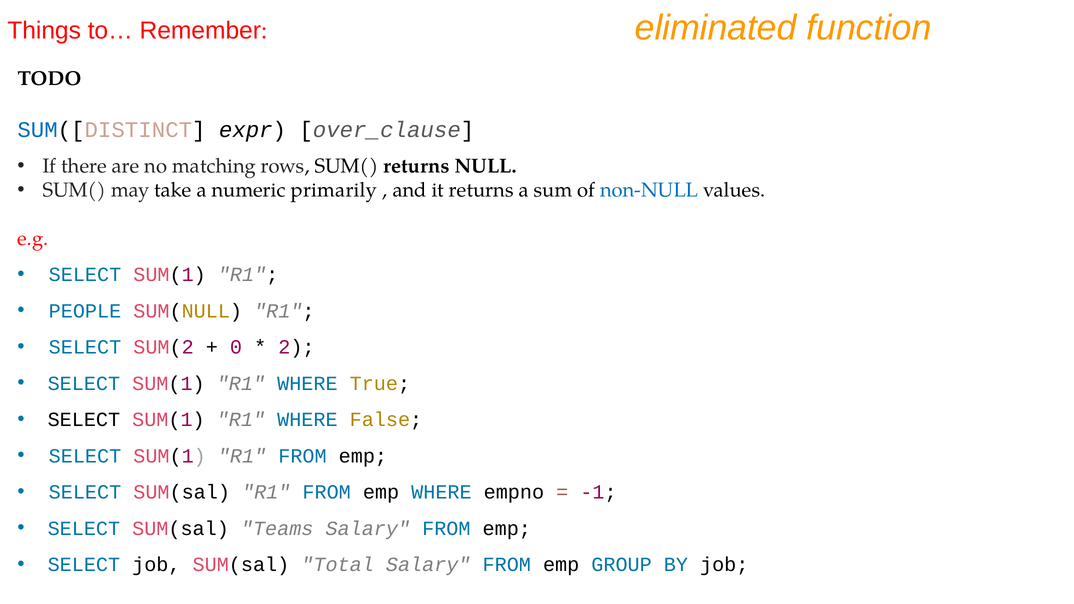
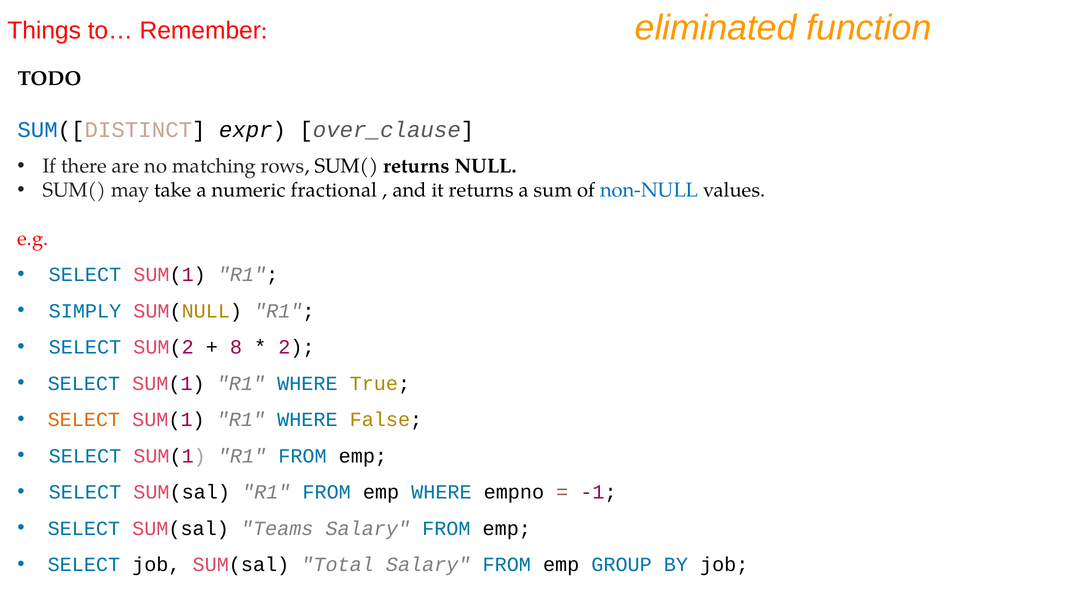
primarily: primarily -> fractional
PEOPLE: PEOPLE -> SIMPLY
0: 0 -> 8
SELECT at (84, 420) colour: black -> orange
